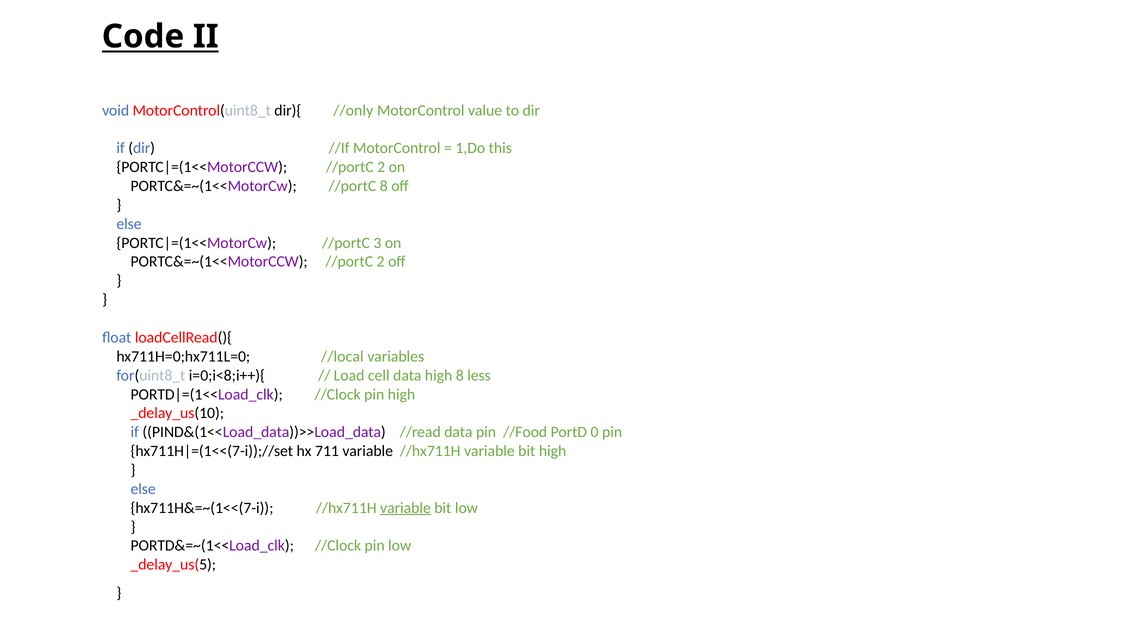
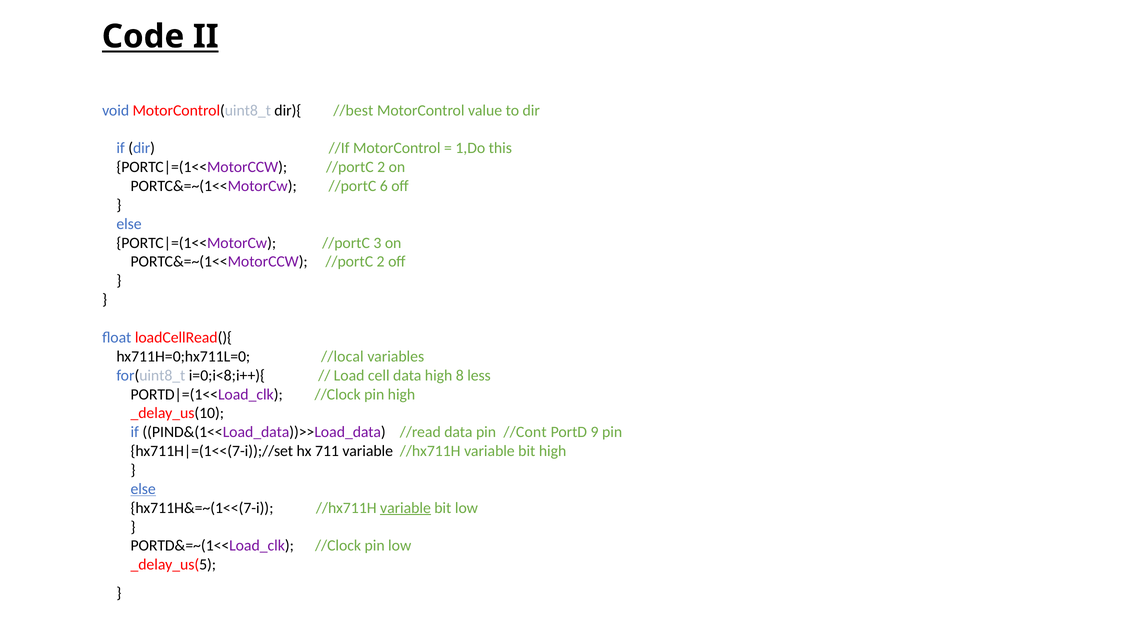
//only: //only -> //best
//portC 8: 8 -> 6
//Food: //Food -> //Cont
0: 0 -> 9
else at (143, 489) underline: none -> present
